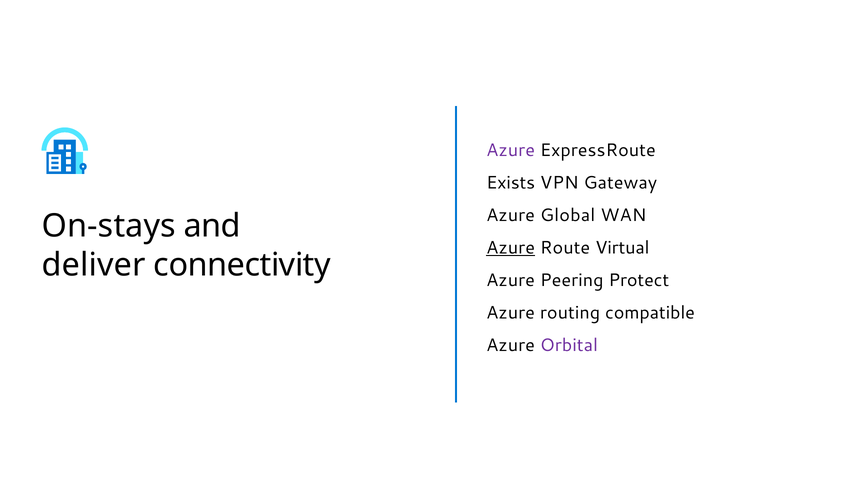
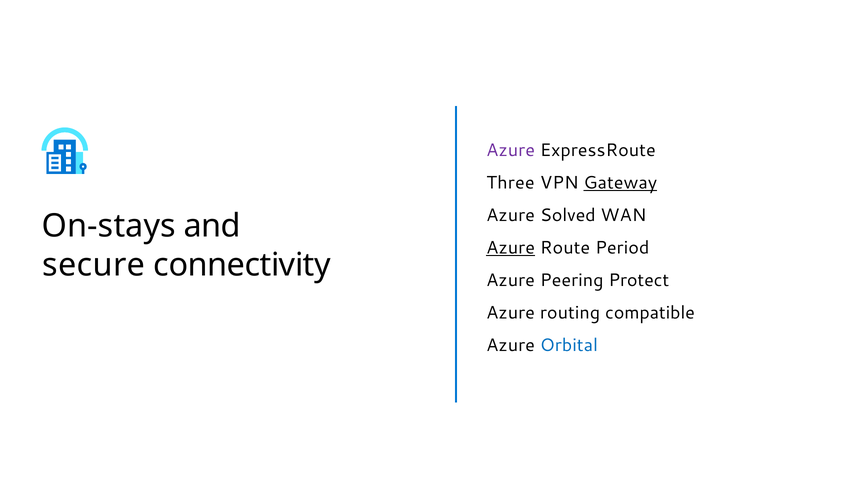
Exists: Exists -> Three
Gateway underline: none -> present
Global: Global -> Solved
Virtual: Virtual -> Period
deliver: deliver -> secure
Orbital colour: purple -> blue
